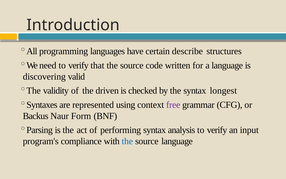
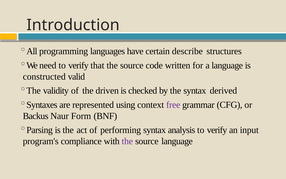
discovering: discovering -> constructed
longest: longest -> derived
the at (127, 141) colour: blue -> purple
